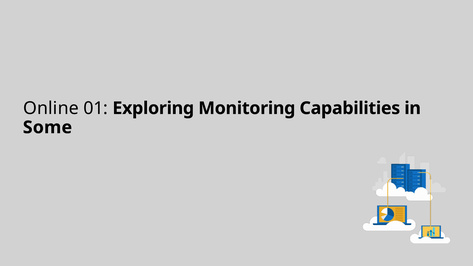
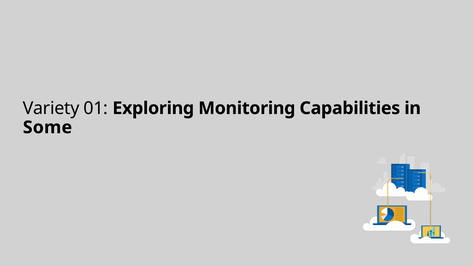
Online: Online -> Variety
